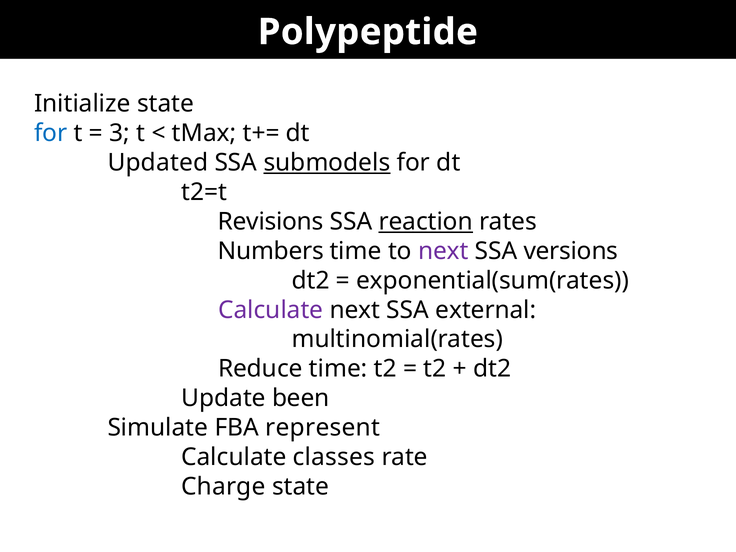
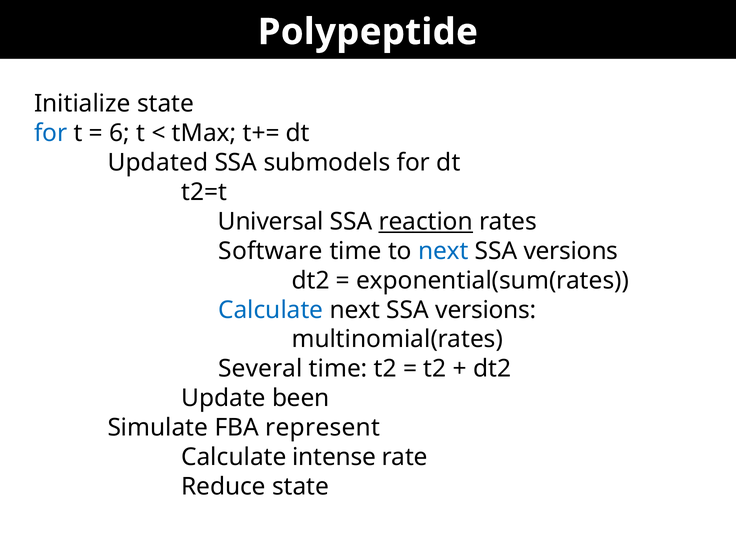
3: 3 -> 6
submodels underline: present -> none
Revisions: Revisions -> Universal
Numbers: Numbers -> Software
next at (443, 251) colour: purple -> blue
Calculate at (271, 310) colour: purple -> blue
external at (486, 310): external -> versions
Reduce: Reduce -> Several
classes: classes -> intense
Charge: Charge -> Reduce
